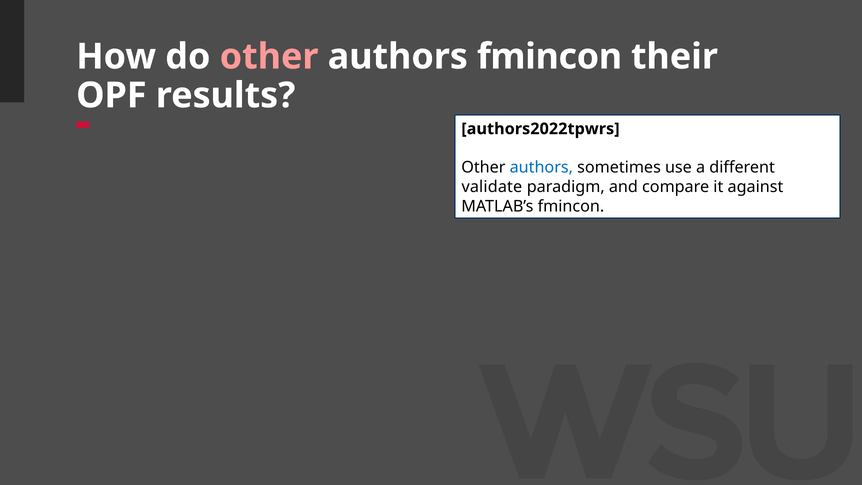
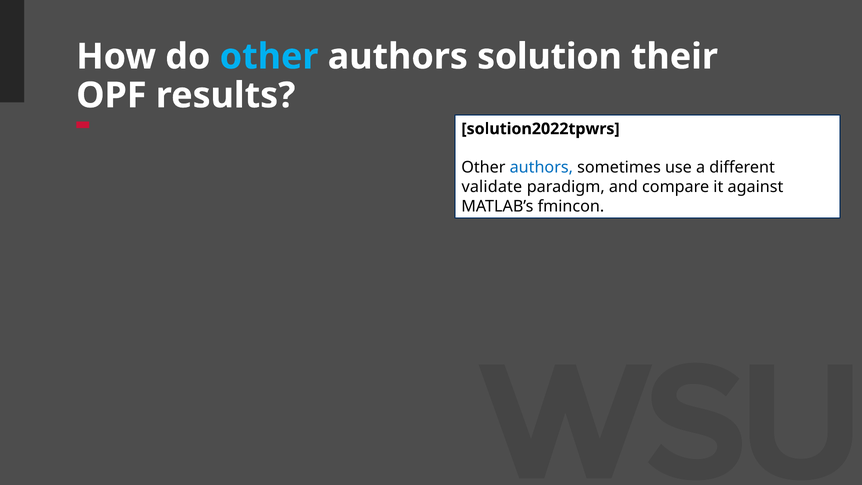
other at (269, 57) colour: pink -> light blue
authors fmincon: fmincon -> solution
authors2022tpwrs: authors2022tpwrs -> solution2022tpwrs
